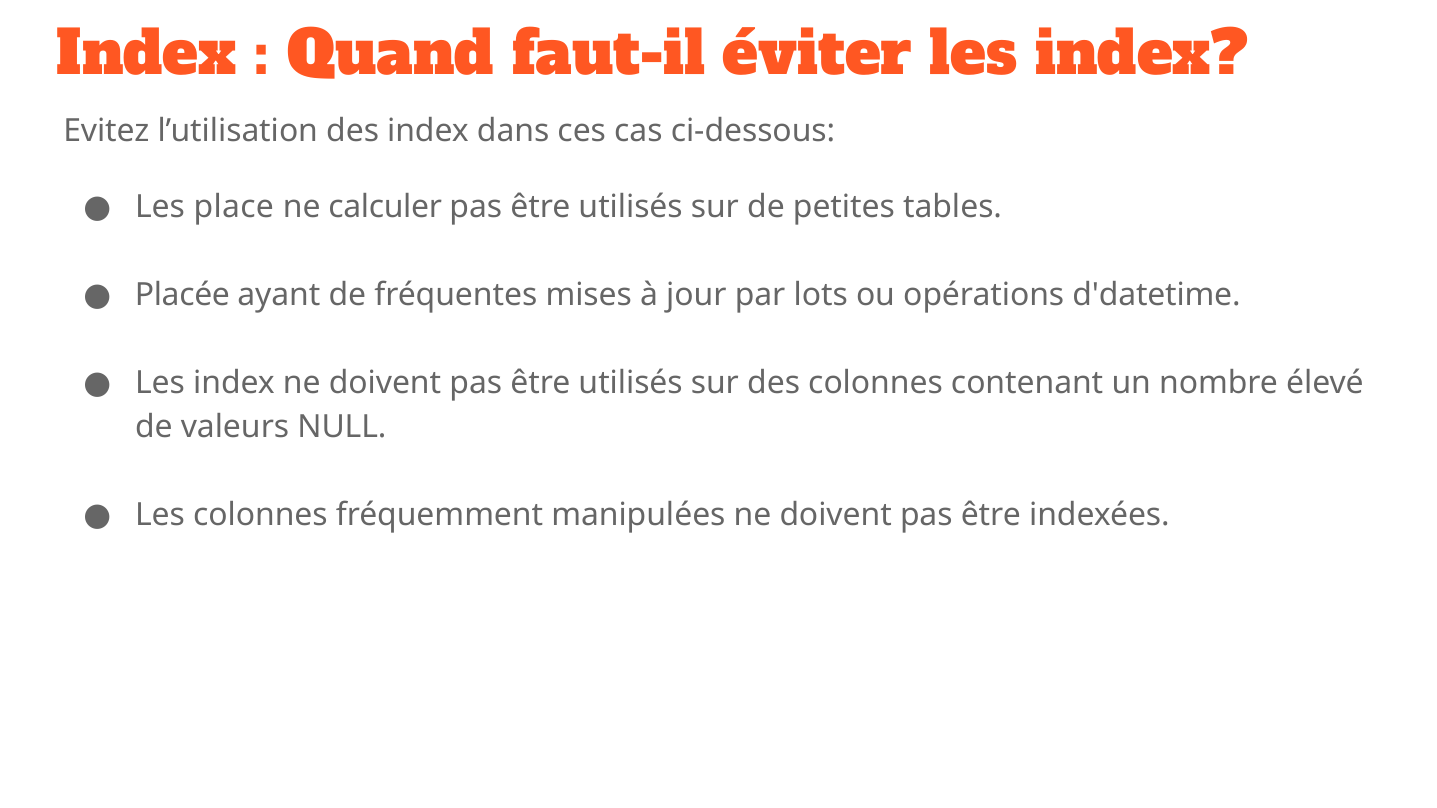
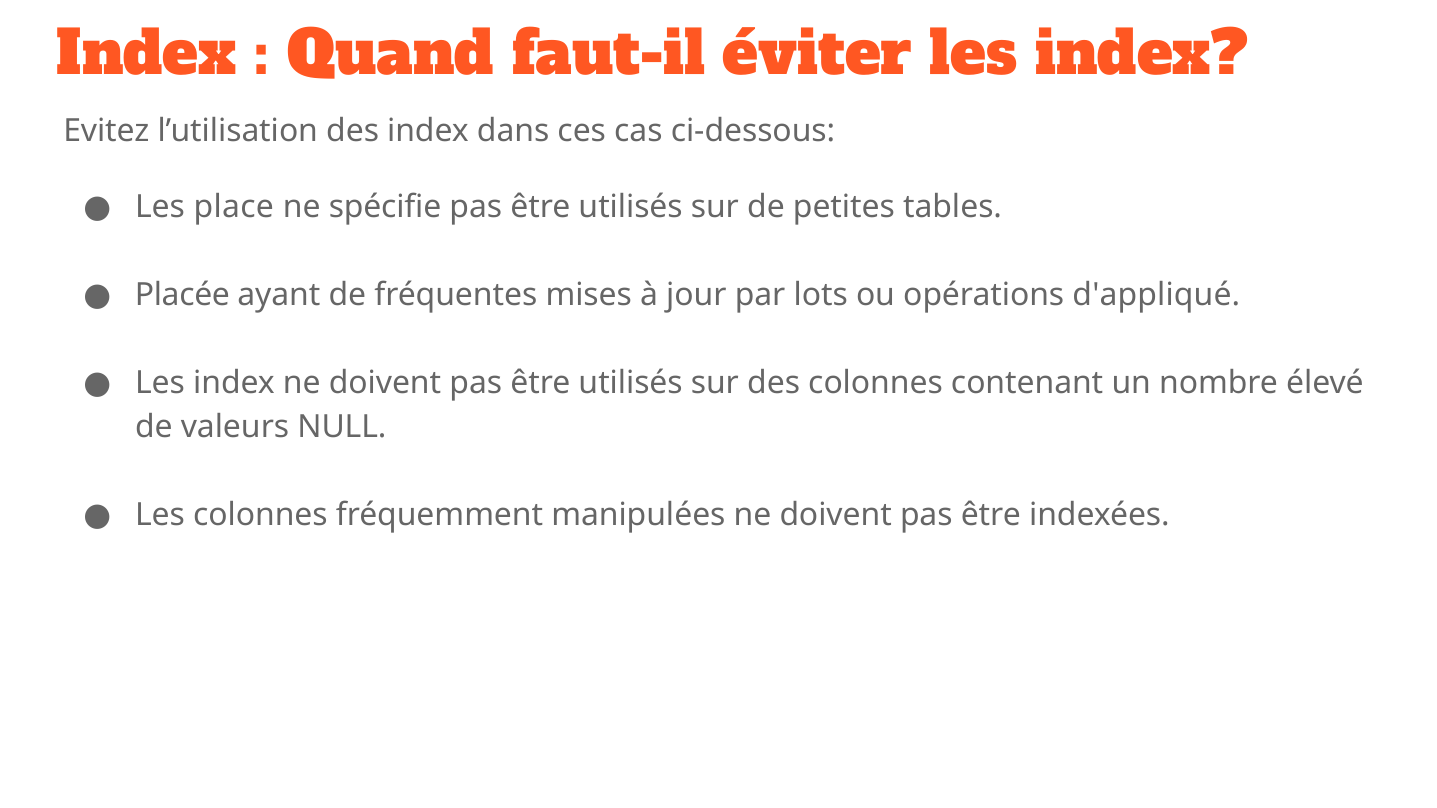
calculer: calculer -> spécifie
d'datetime: d'datetime -> d'appliqué
